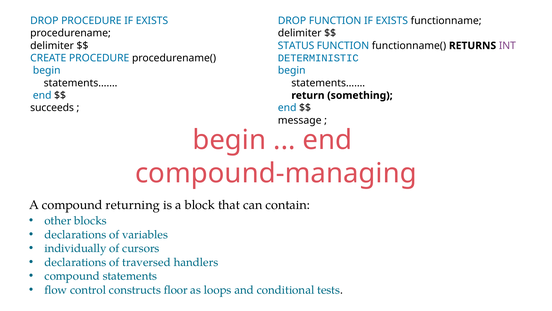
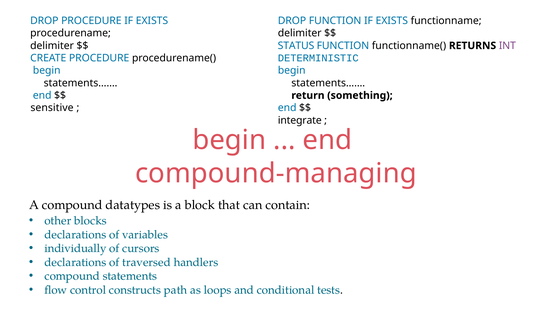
succeeds: succeeds -> sensitive
message: message -> integrate
returning: returning -> datatypes
floor: floor -> path
